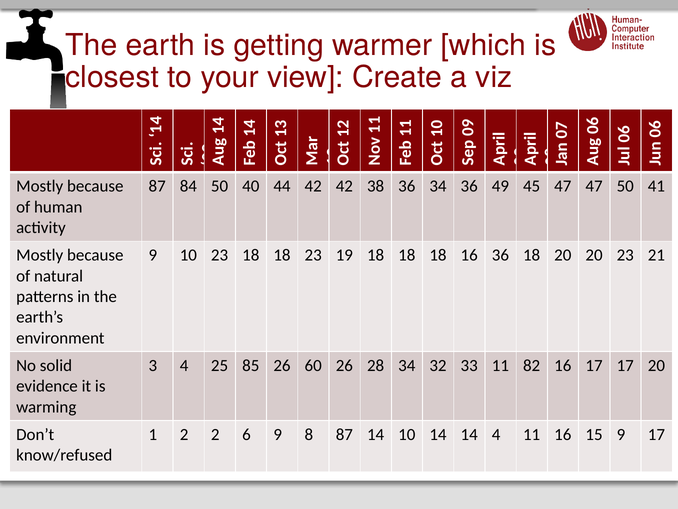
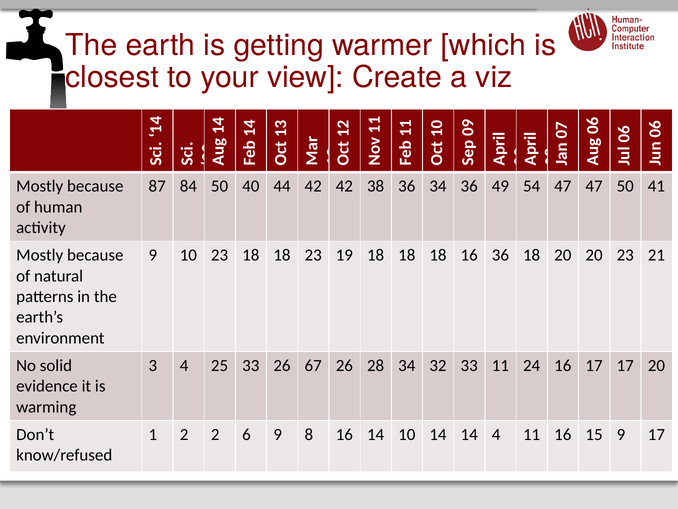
45: 45 -> 54
25 85: 85 -> 33
60: 60 -> 67
82: 82 -> 24
8 87: 87 -> 16
